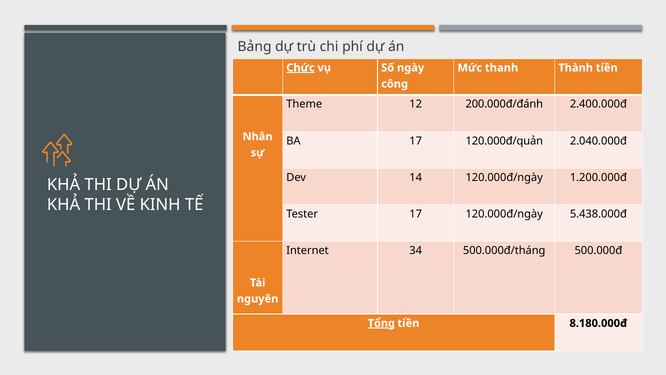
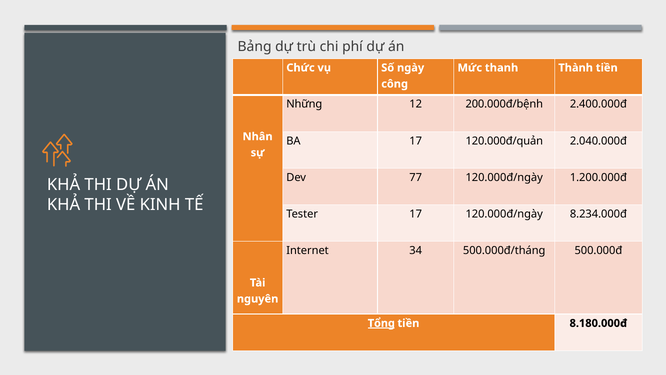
Chức underline: present -> none
Theme: Theme -> Những
200.000đ/đánh: 200.000đ/đánh -> 200.000đ/bệnh
14: 14 -> 77
5.438.000đ: 5.438.000đ -> 8.234.000đ
